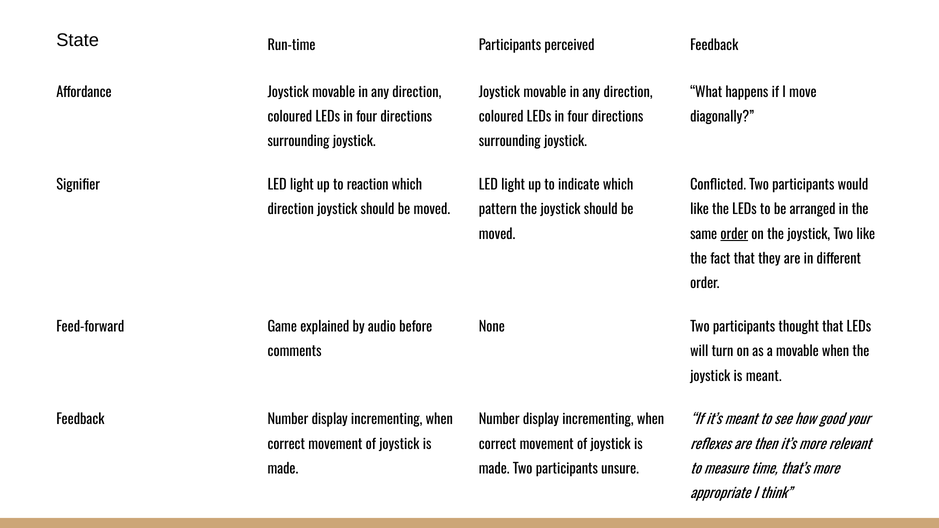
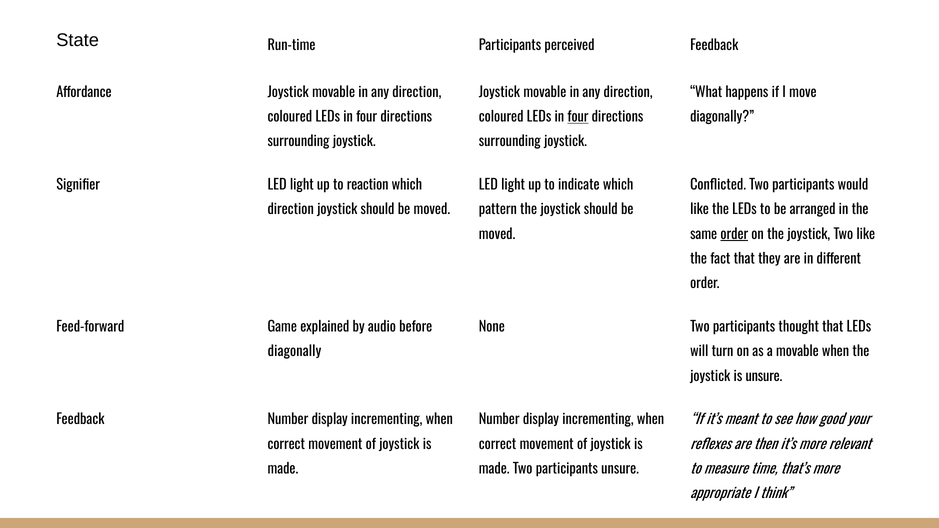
four at (578, 117) underline: none -> present
comments at (295, 352): comments -> diagonally
is meant: meant -> unsure
